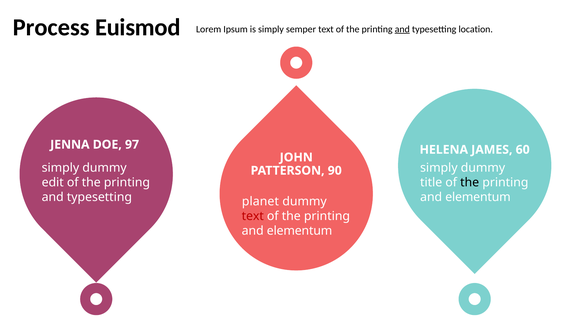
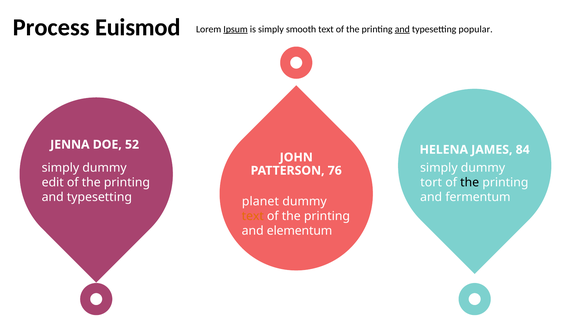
Ipsum underline: none -> present
semper: semper -> smooth
location: location -> popular
97: 97 -> 52
60: 60 -> 84
90: 90 -> 76
title: title -> tort
elementum at (478, 197): elementum -> fermentum
text at (253, 216) colour: red -> orange
